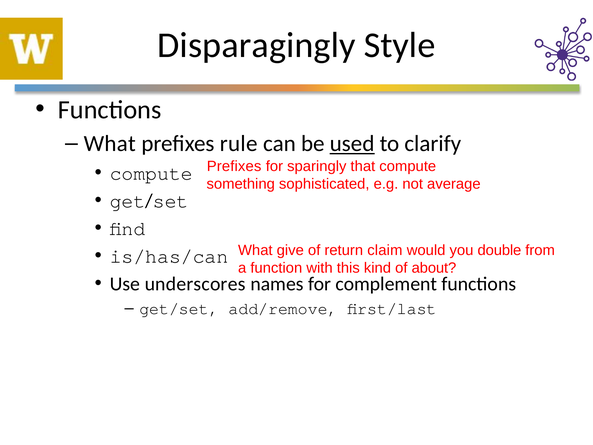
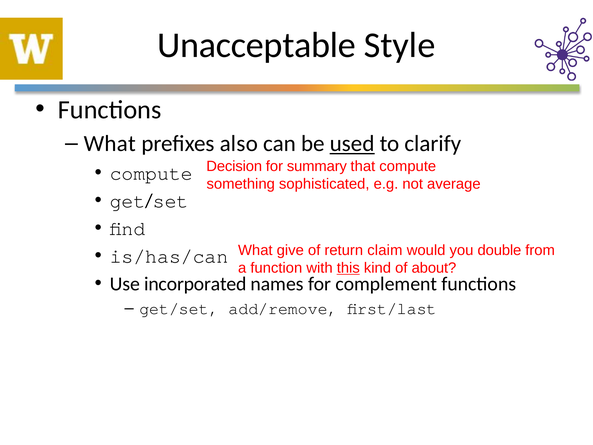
Disparagingly: Disparagingly -> Unacceptable
rule: rule -> also
Prefixes at (234, 166): Prefixes -> Decision
sparingly: sparingly -> summary
this underline: none -> present
underscores: underscores -> incorporated
